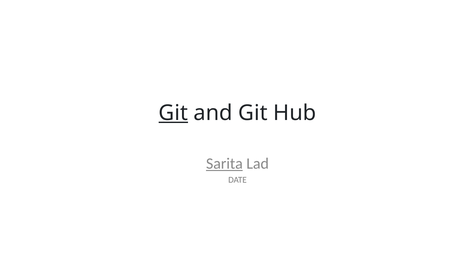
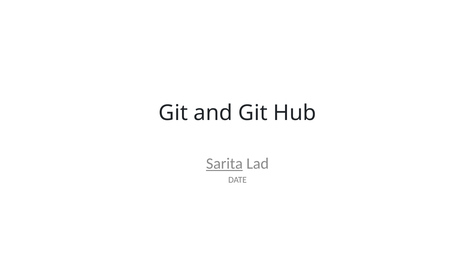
Git at (173, 113) underline: present -> none
